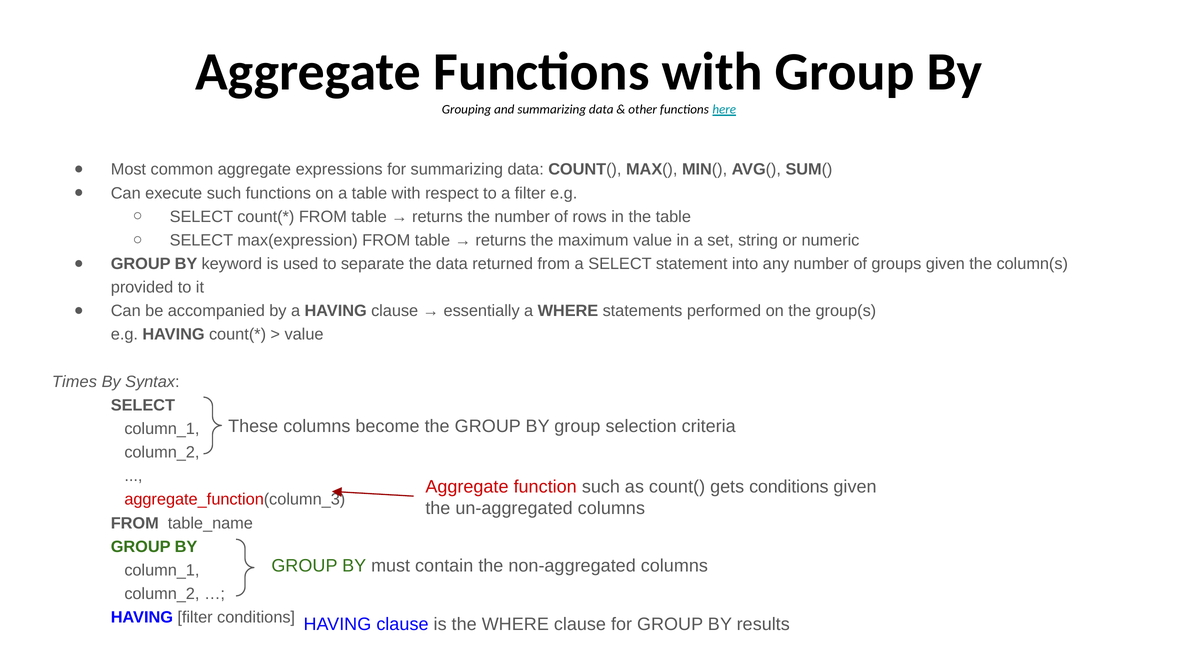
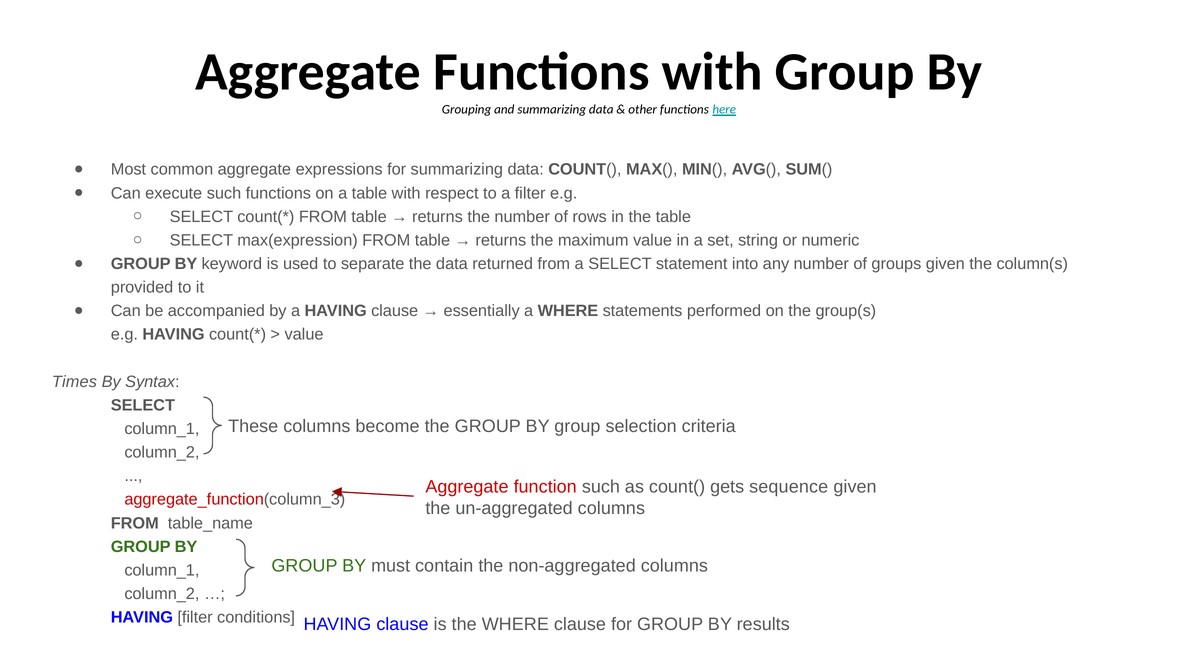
gets conditions: conditions -> sequence
